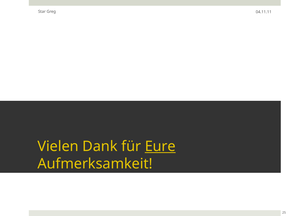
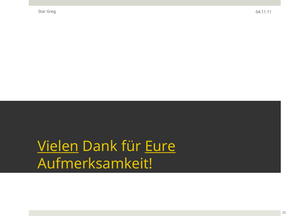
Vielen underline: none -> present
